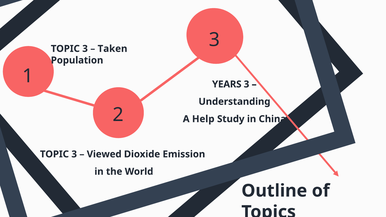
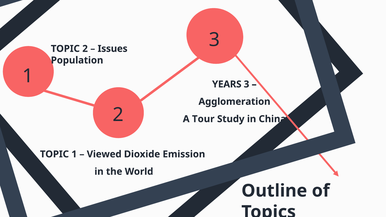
3 at (85, 49): 3 -> 2
Taken: Taken -> Issues
Understanding: Understanding -> Agglomeration
Help: Help -> Tour
3 at (74, 154): 3 -> 1
